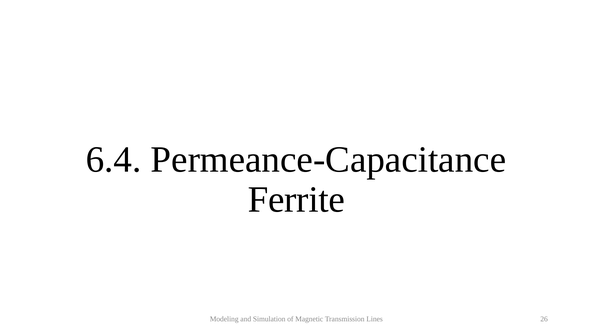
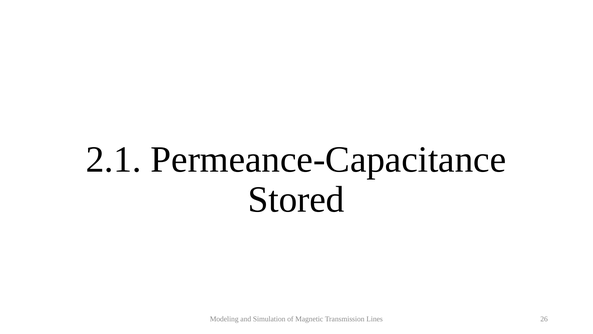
6.4: 6.4 -> 2.1
Ferrite: Ferrite -> Stored
